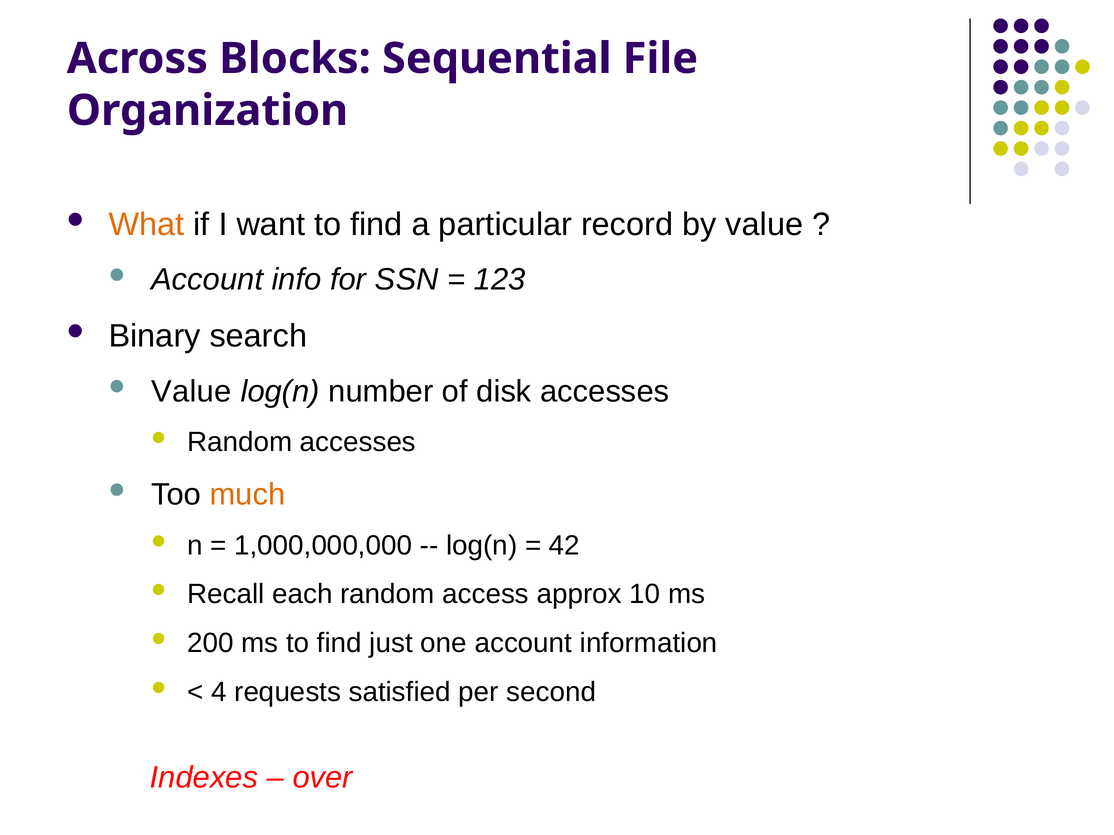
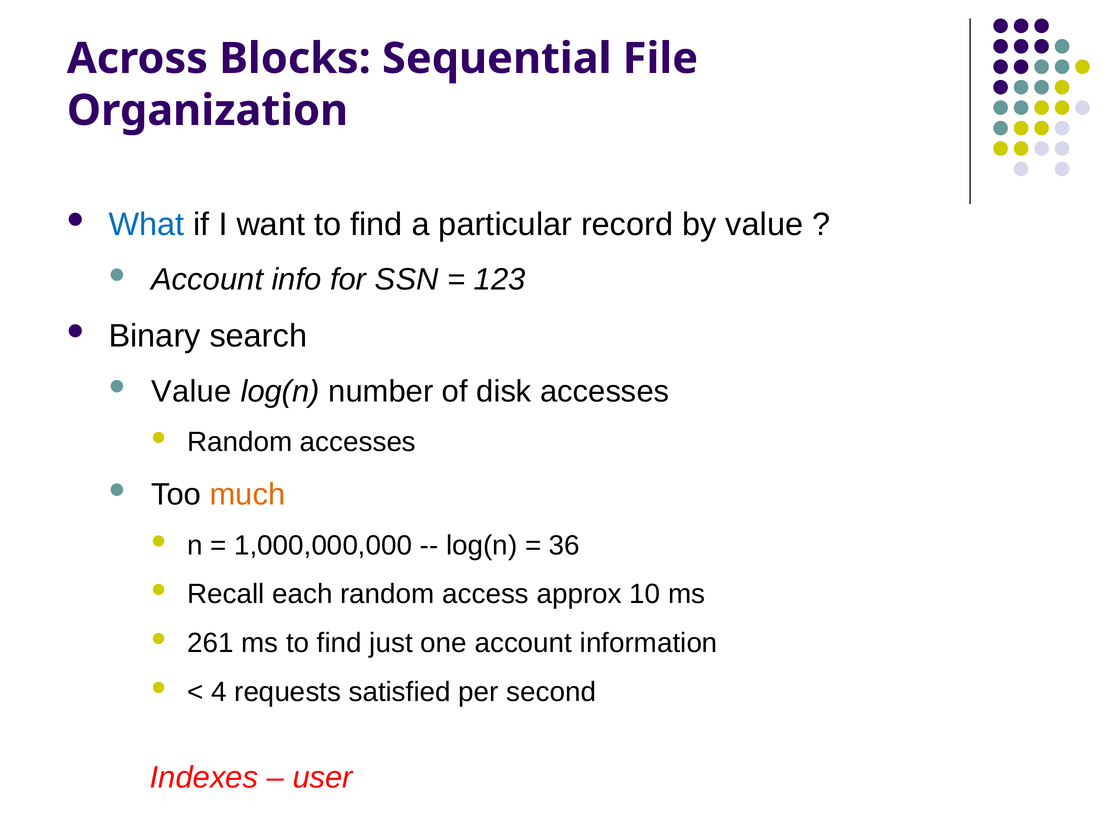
What colour: orange -> blue
42: 42 -> 36
200: 200 -> 261
over: over -> user
